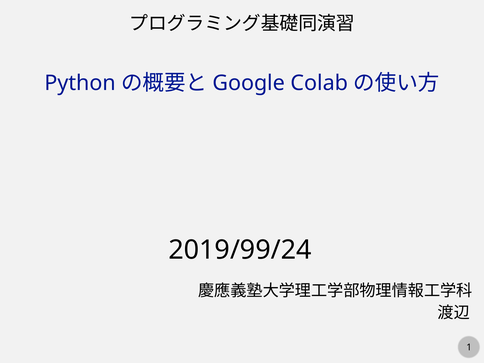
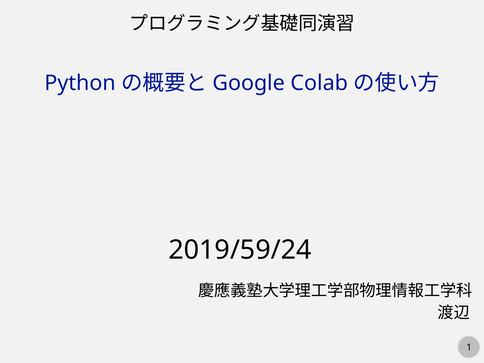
2019/99/24: 2019/99/24 -> 2019/59/24
